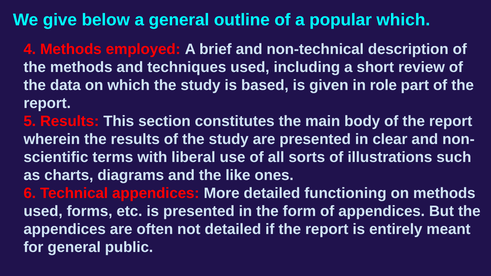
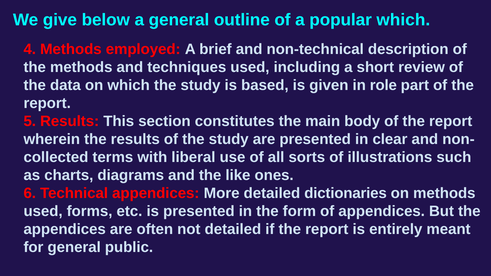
scientific: scientific -> collected
functioning: functioning -> dictionaries
